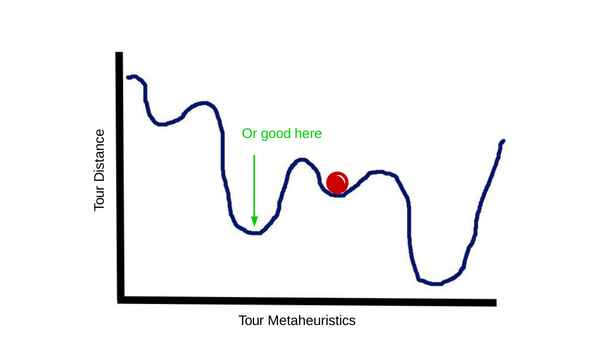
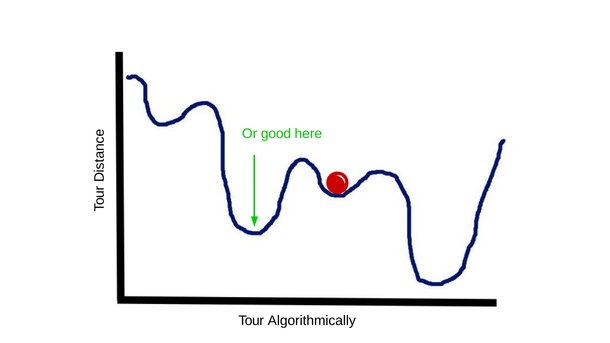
Metaheuristics: Metaheuristics -> Algorithmically
